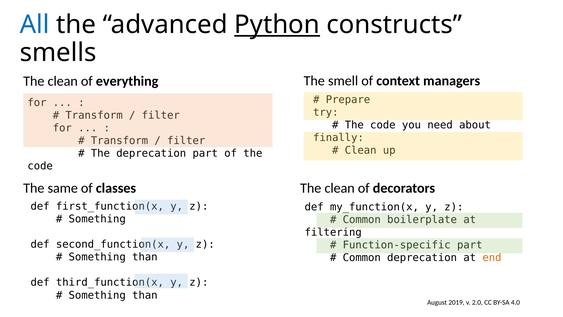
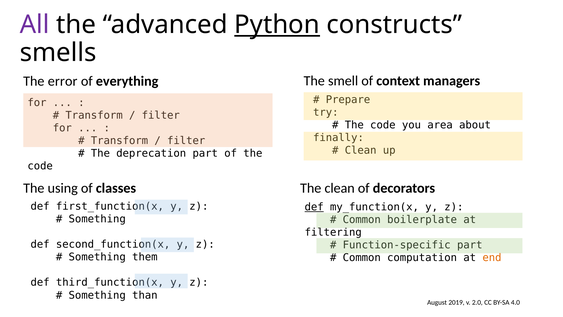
All colour: blue -> purple
clean at (63, 81): clean -> error
need: need -> area
same: same -> using
def at (314, 207) underline: none -> present
than at (145, 257): than -> them
Common deprecation: deprecation -> computation
